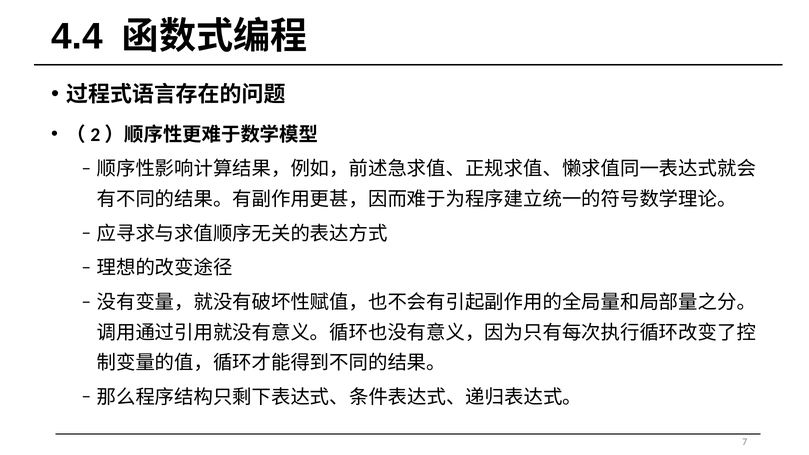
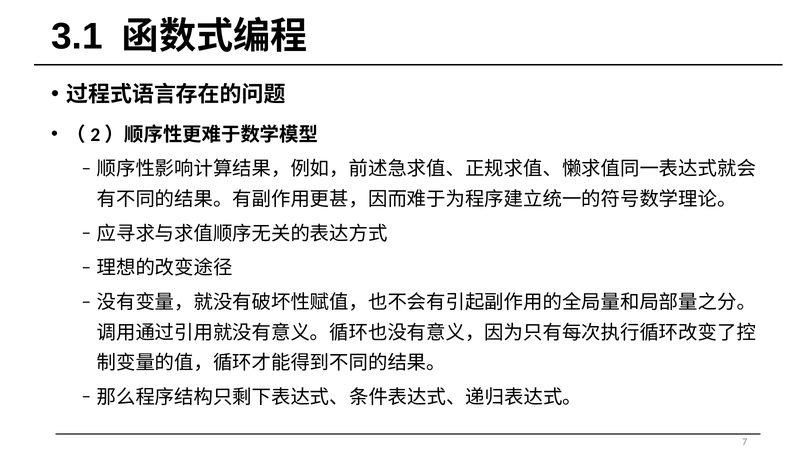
4.4: 4.4 -> 3.1
